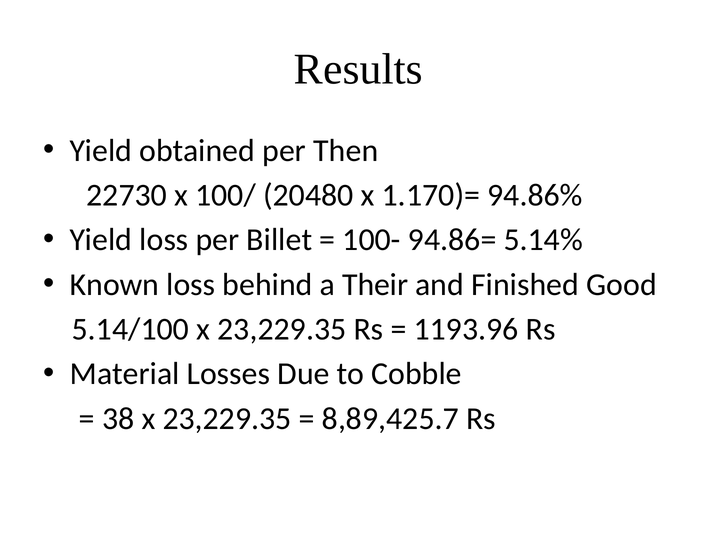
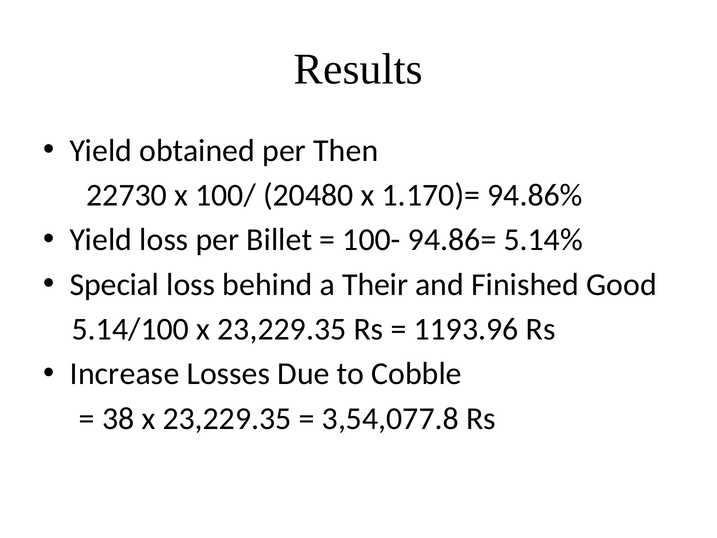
Known: Known -> Special
Material: Material -> Increase
8,89,425.7: 8,89,425.7 -> 3,54,077.8
